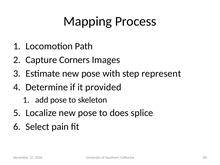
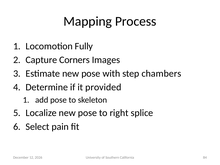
Path: Path -> Fully
represent: represent -> chambers
does: does -> right
